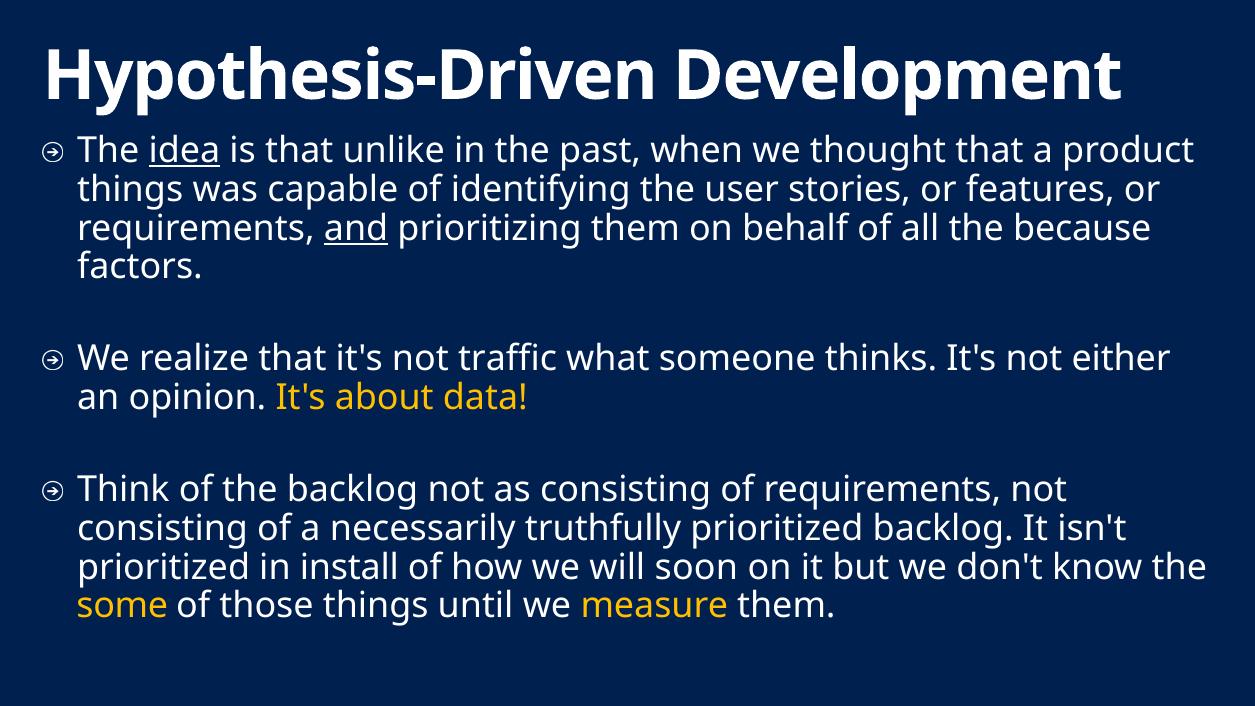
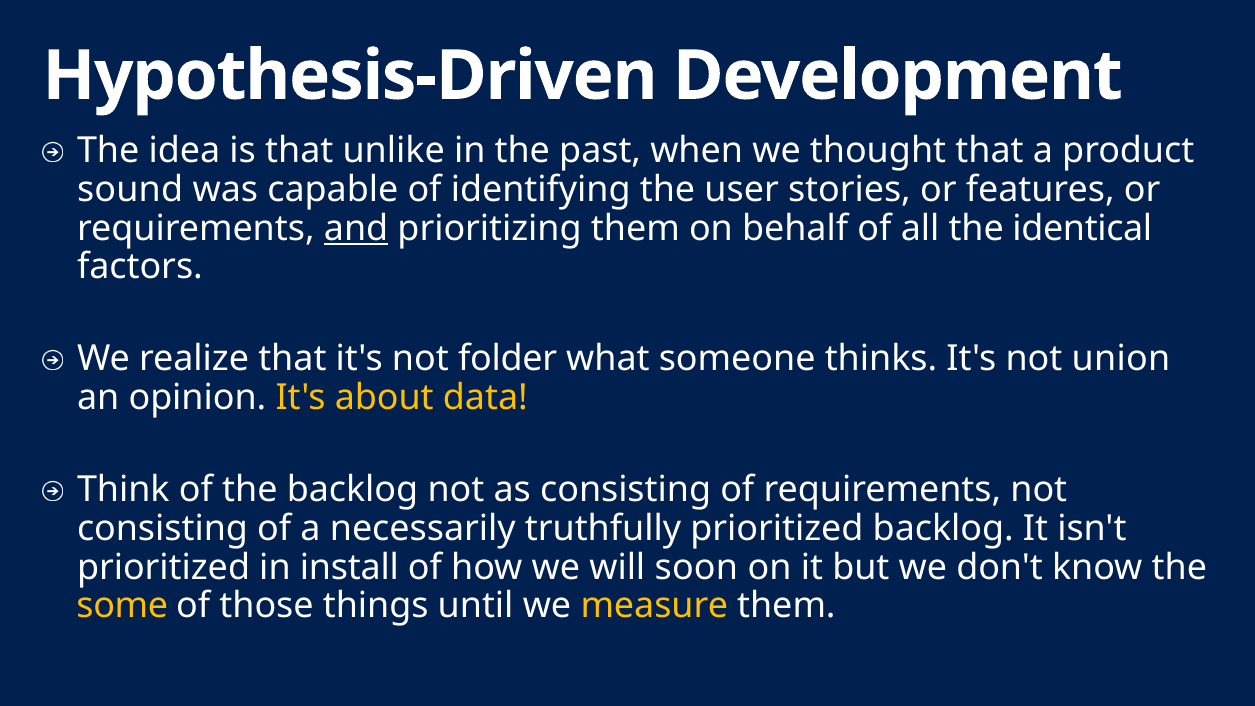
idea underline: present -> none
things at (130, 190): things -> sound
because: because -> identical
traffic: traffic -> folder
either: either -> union
